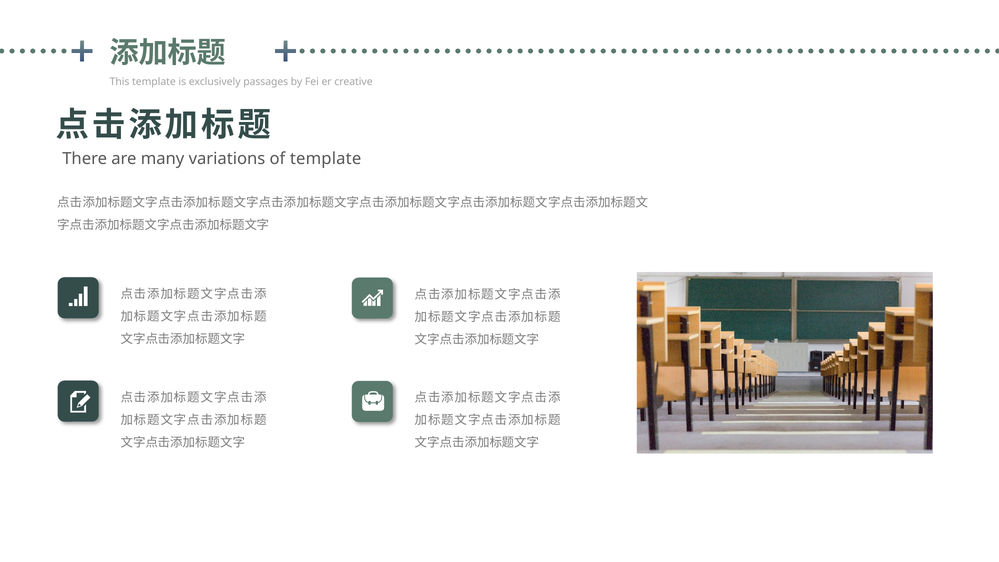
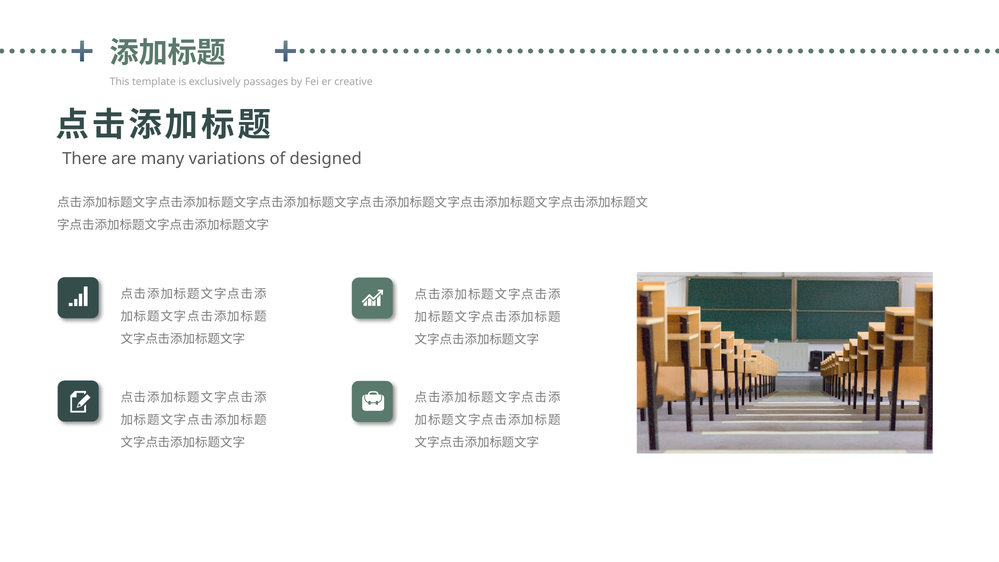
of template: template -> designed
